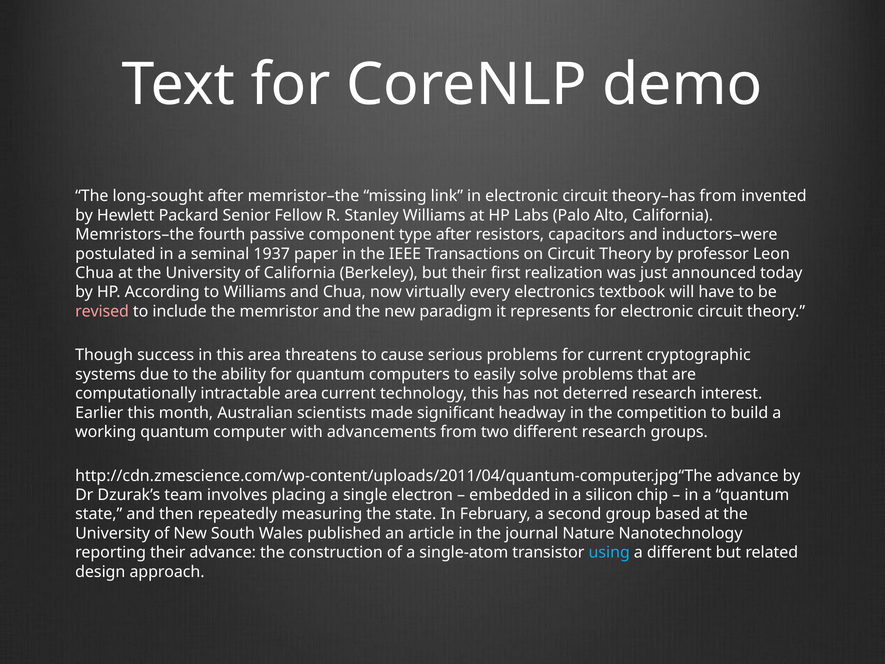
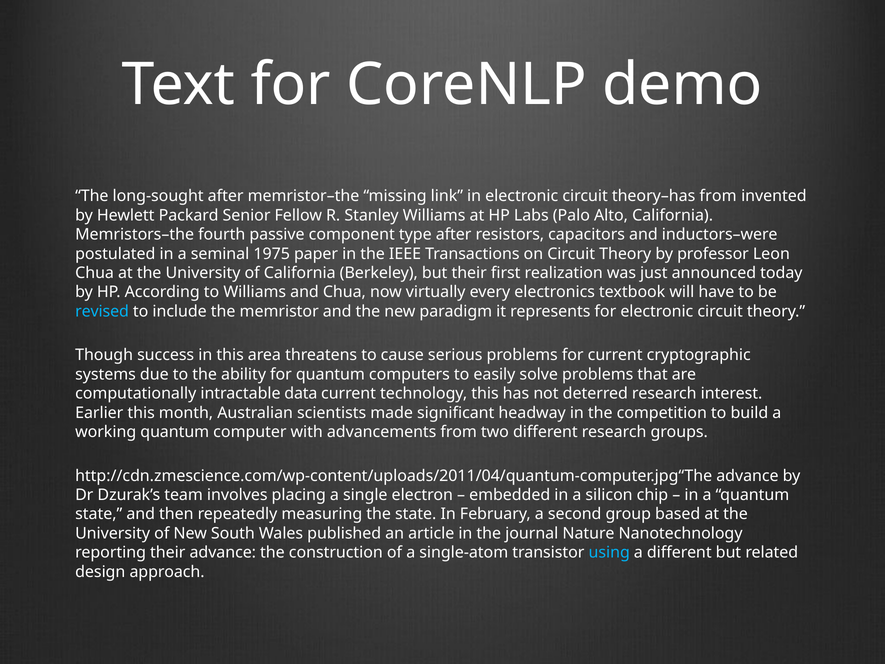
1937: 1937 -> 1975
revised colour: pink -> light blue
intractable area: area -> data
